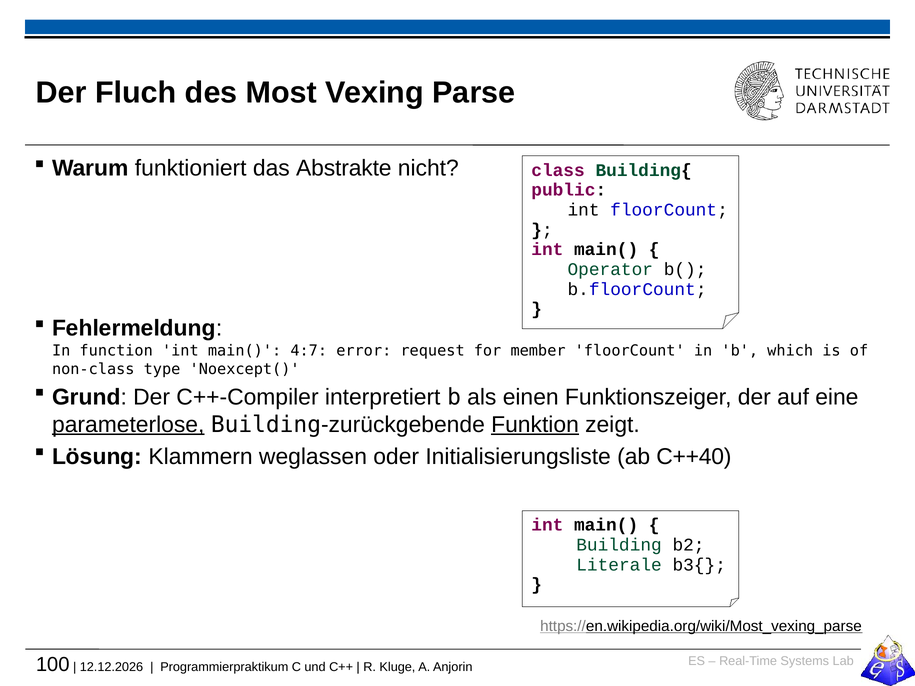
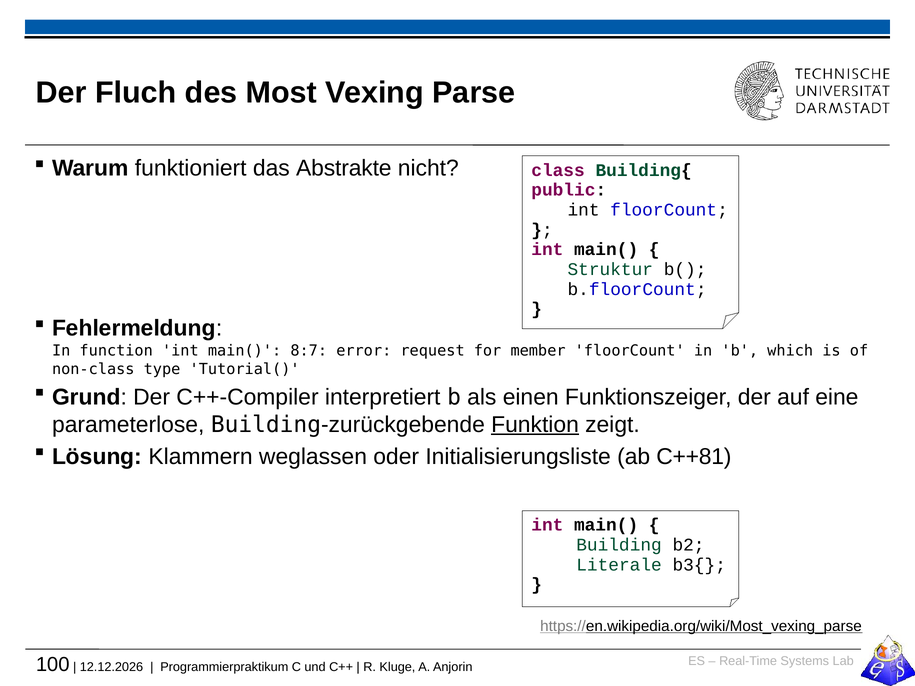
Operator: Operator -> Struktur
4:7: 4:7 -> 8:7
Noexcept(: Noexcept( -> Tutorial(
parameterlose underline: present -> none
C++40: C++40 -> C++81
